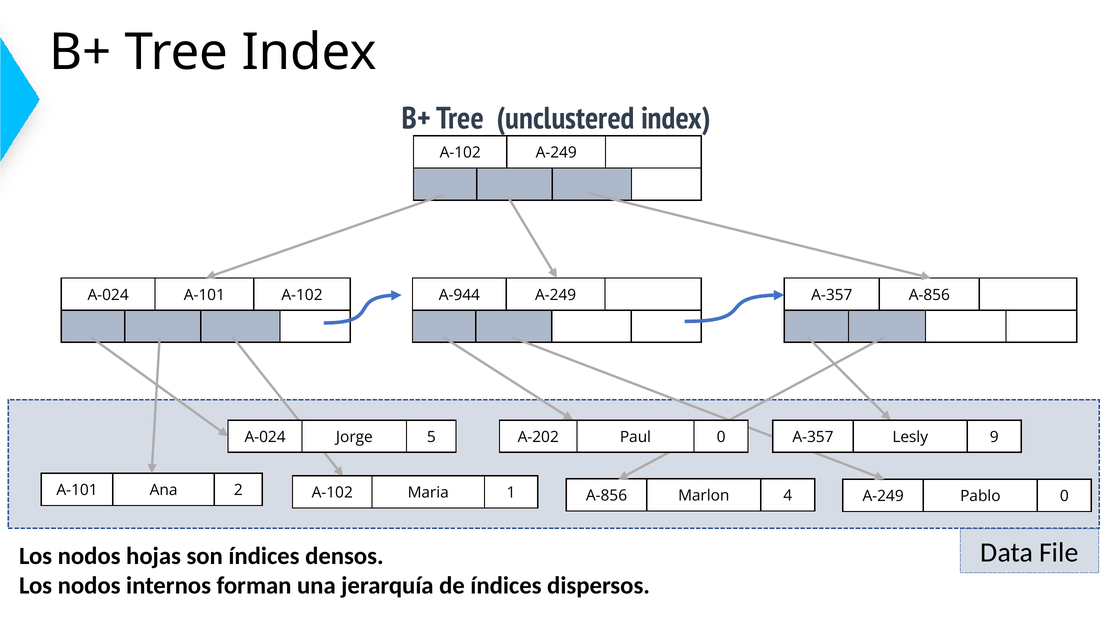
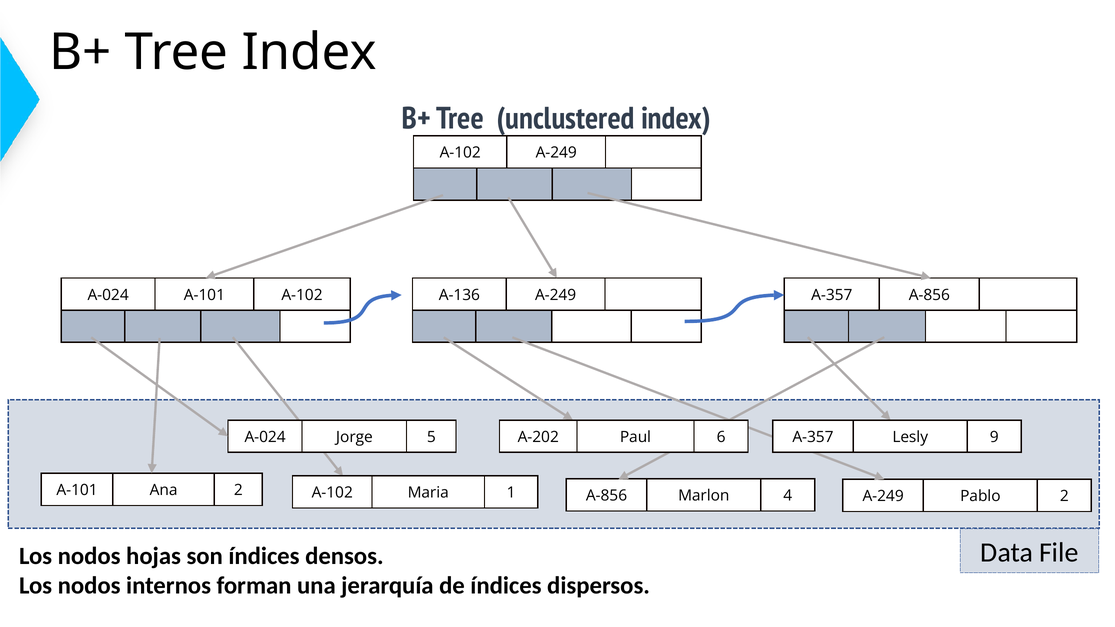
A-944: A-944 -> A-136
Paul 0: 0 -> 6
Pablo 0: 0 -> 2
